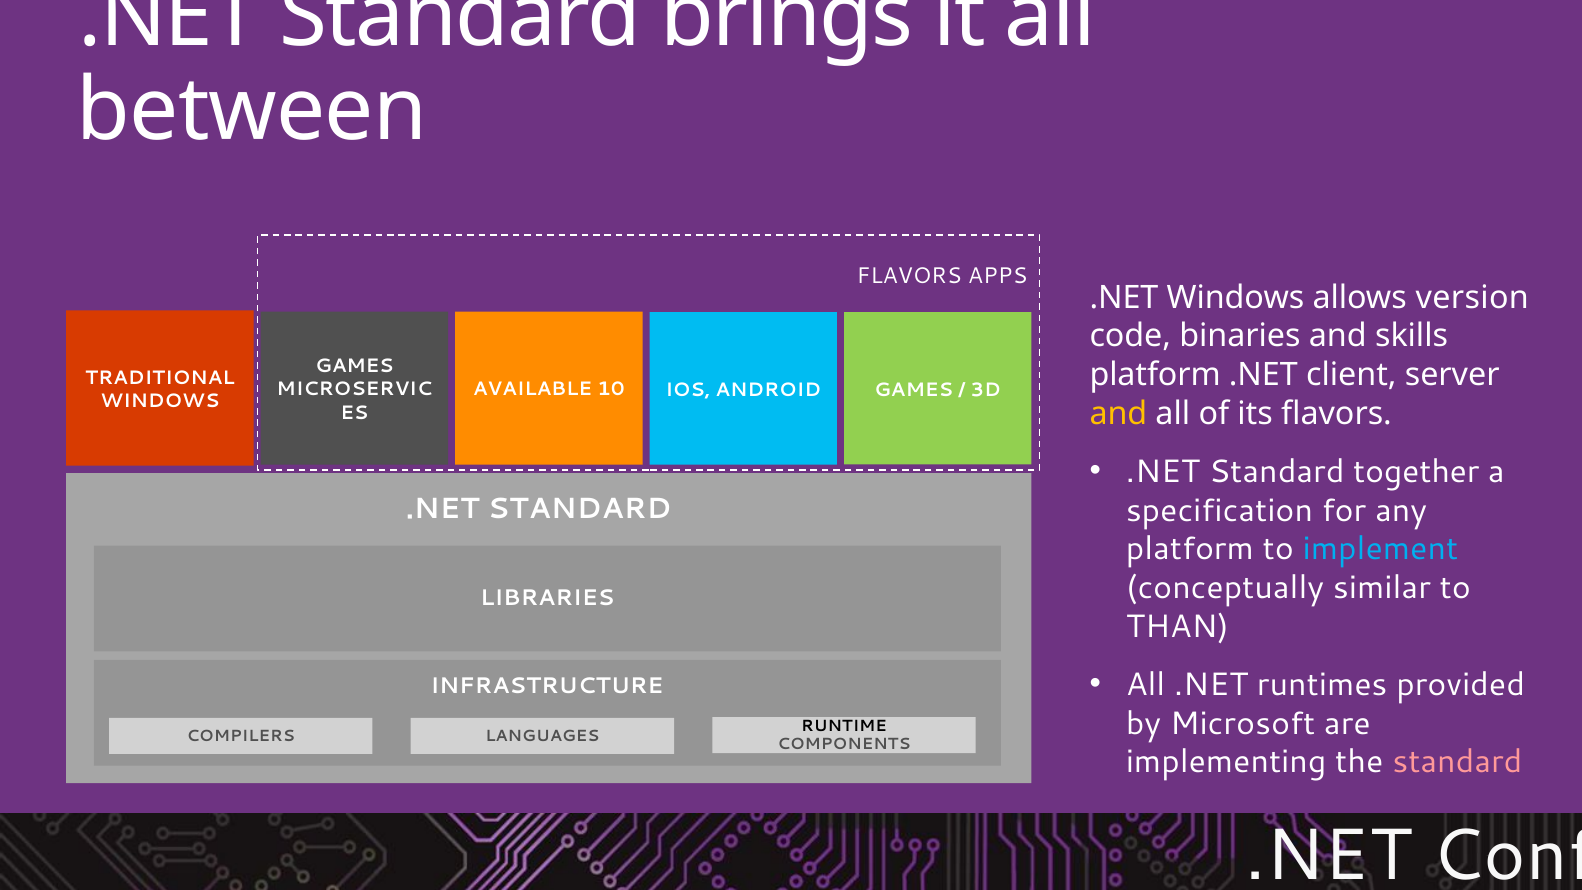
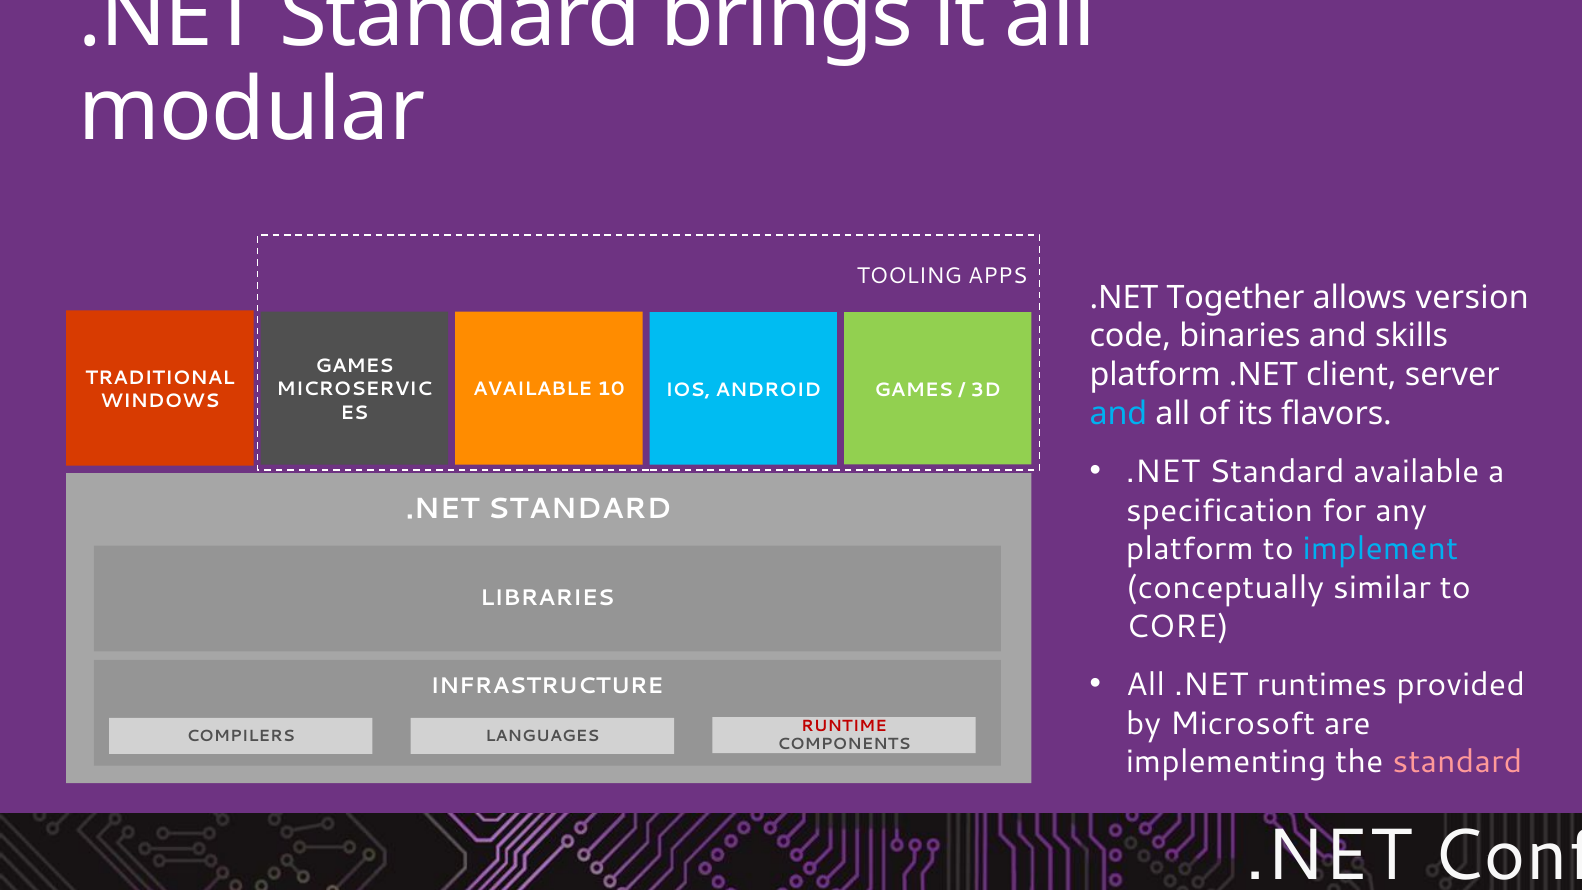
between: between -> modular
FLAVORS at (909, 276): FLAVORS -> TOOLING
.NET Windows: Windows -> Together
and at (1118, 414) colour: yellow -> light blue
Standard together: together -> available
THAN: THAN -> CORE
RUNTIME colour: black -> red
